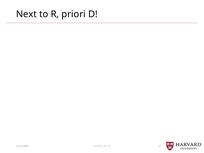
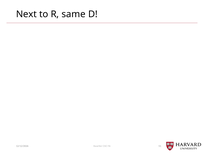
priori: priori -> same
